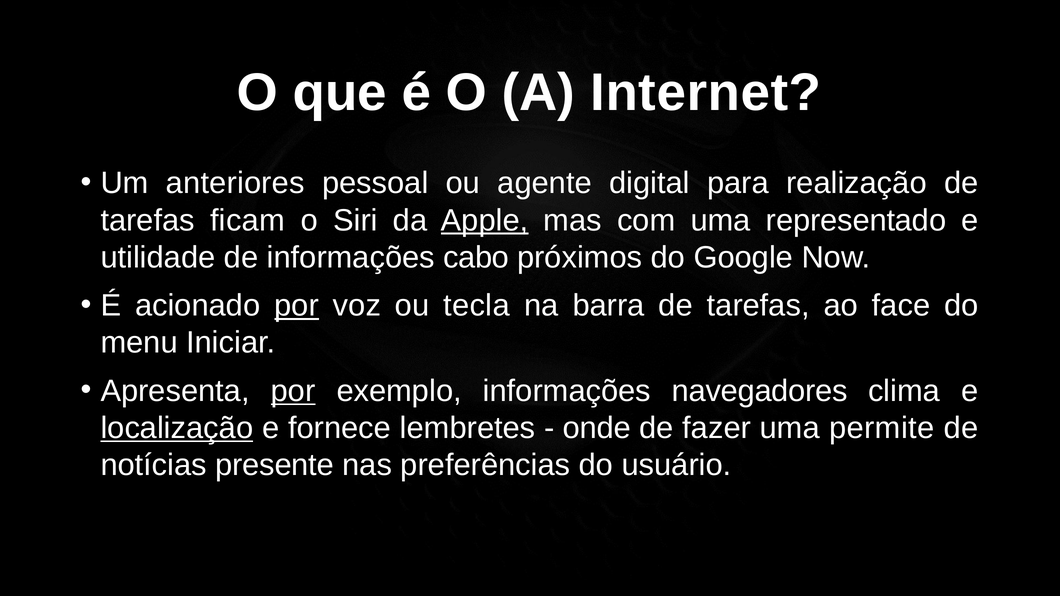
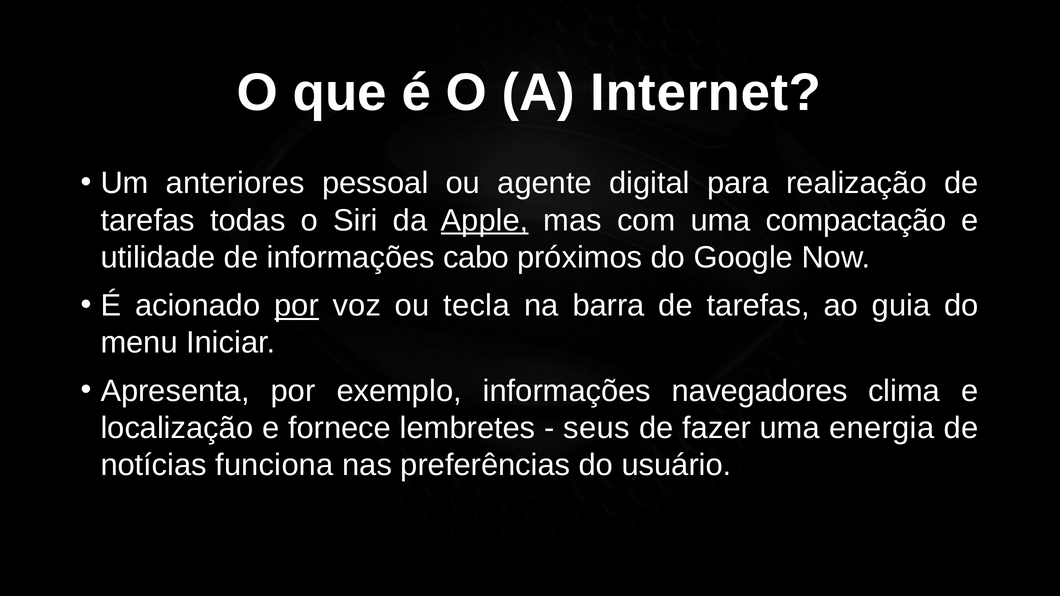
ficam: ficam -> todas
representado: representado -> compactação
face: face -> guia
por at (293, 391) underline: present -> none
localização underline: present -> none
onde: onde -> seus
permite: permite -> energia
presente: presente -> funciona
